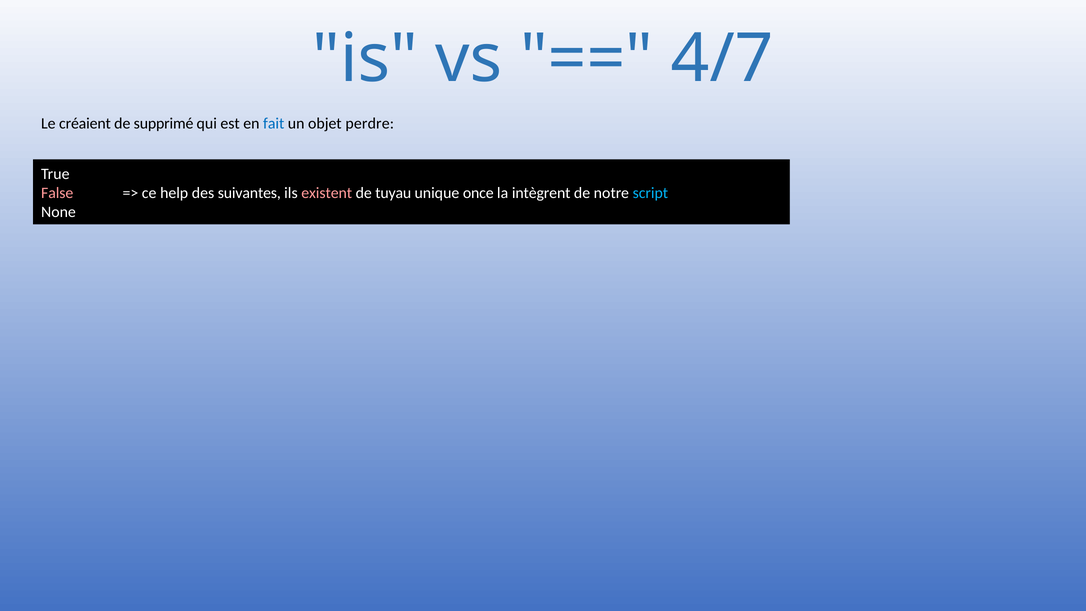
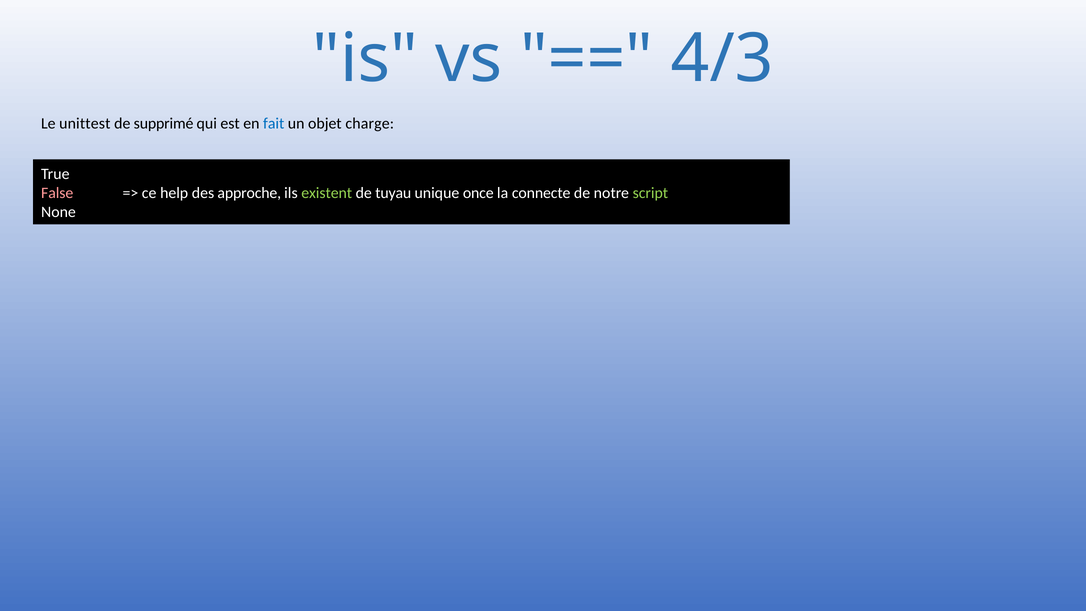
4/7: 4/7 -> 4/3
créaient: créaient -> unittest
perdre: perdre -> charge
suivantes: suivantes -> approche
existent colour: pink -> light green
intègrent: intègrent -> connecte
script colour: light blue -> light green
